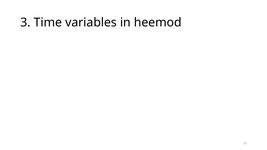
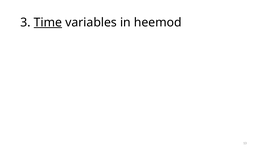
Time underline: none -> present
